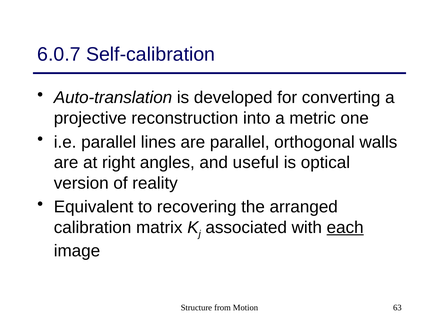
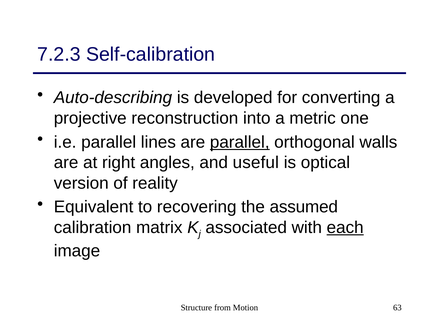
6.0.7: 6.0.7 -> 7.2.3
Auto-translation: Auto-translation -> Auto-describing
parallel at (240, 142) underline: none -> present
arranged: arranged -> assumed
